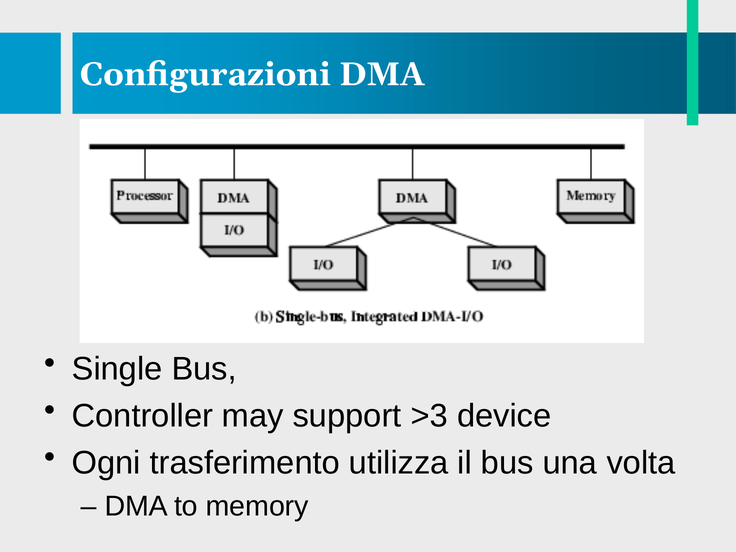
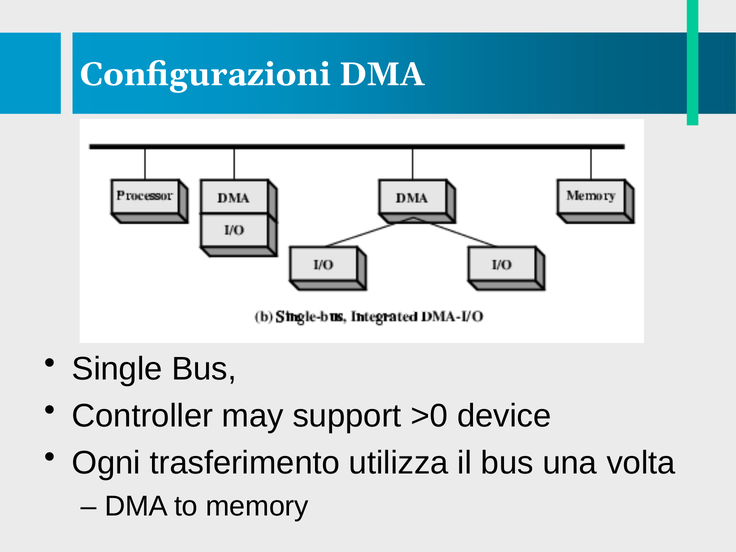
>3: >3 -> >0
